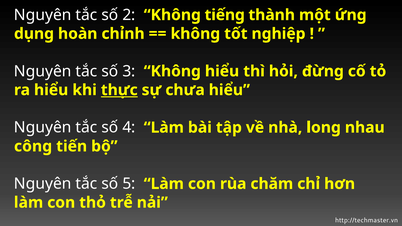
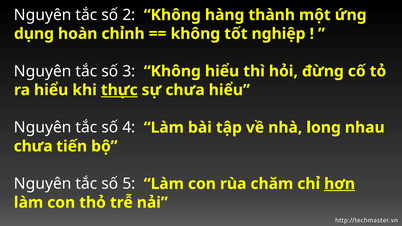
tiếng: tiếng -> hàng
công at (33, 146): công -> chưa
hơn underline: none -> present
